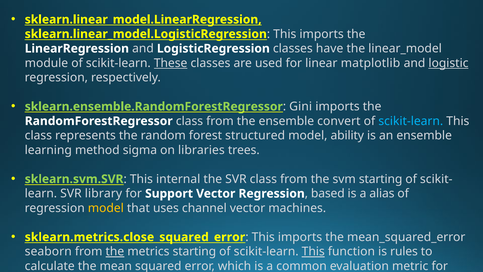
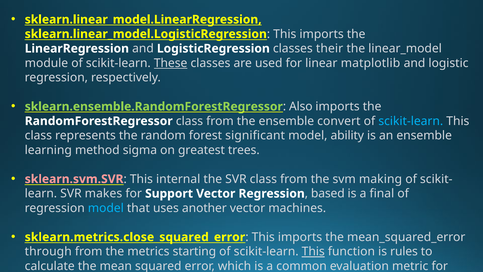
have: have -> their
logistic underline: present -> none
Gini: Gini -> Also
structured: structured -> significant
libraries: libraries -> greatest
sklearn.svm.SVR colour: light green -> pink
svm starting: starting -> making
library: library -> makes
alias: alias -> final
model at (106, 208) colour: yellow -> light blue
channel: channel -> another
seaborn: seaborn -> through
the at (115, 251) underline: present -> none
